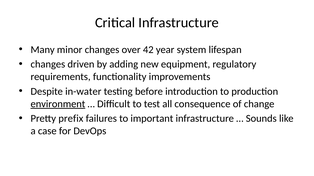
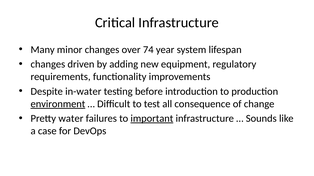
42: 42 -> 74
prefix: prefix -> water
important underline: none -> present
